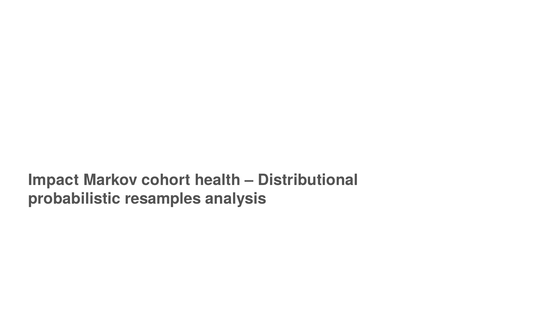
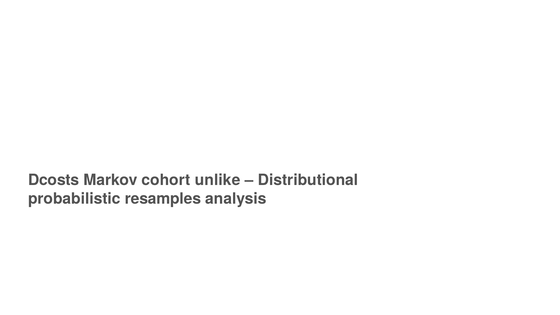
Impact: Impact -> Dcosts
health: health -> unlike
